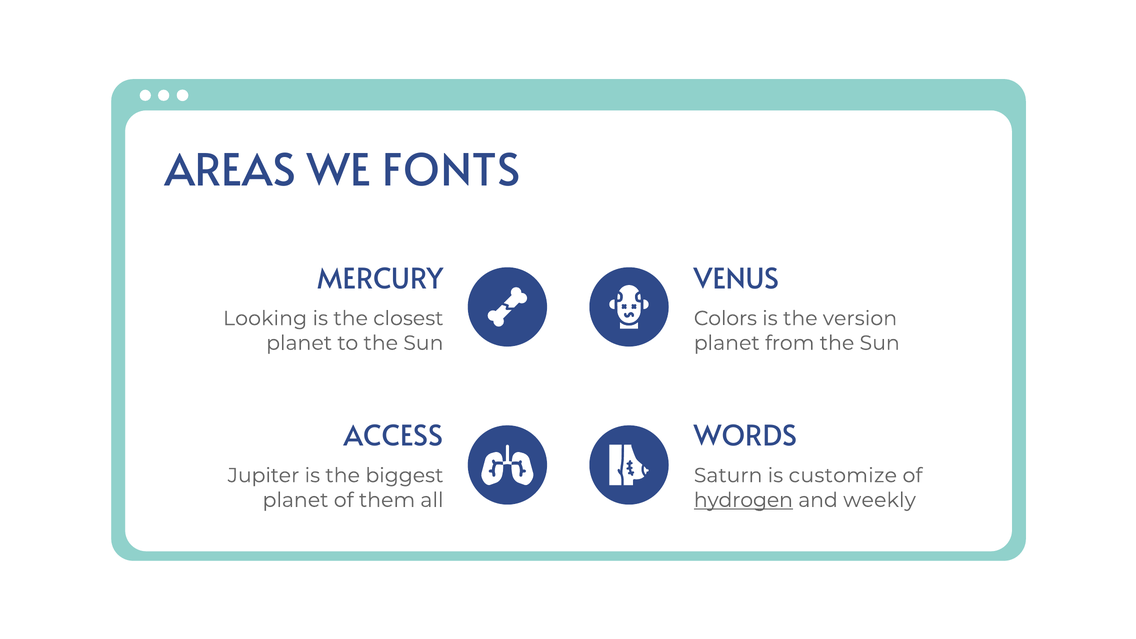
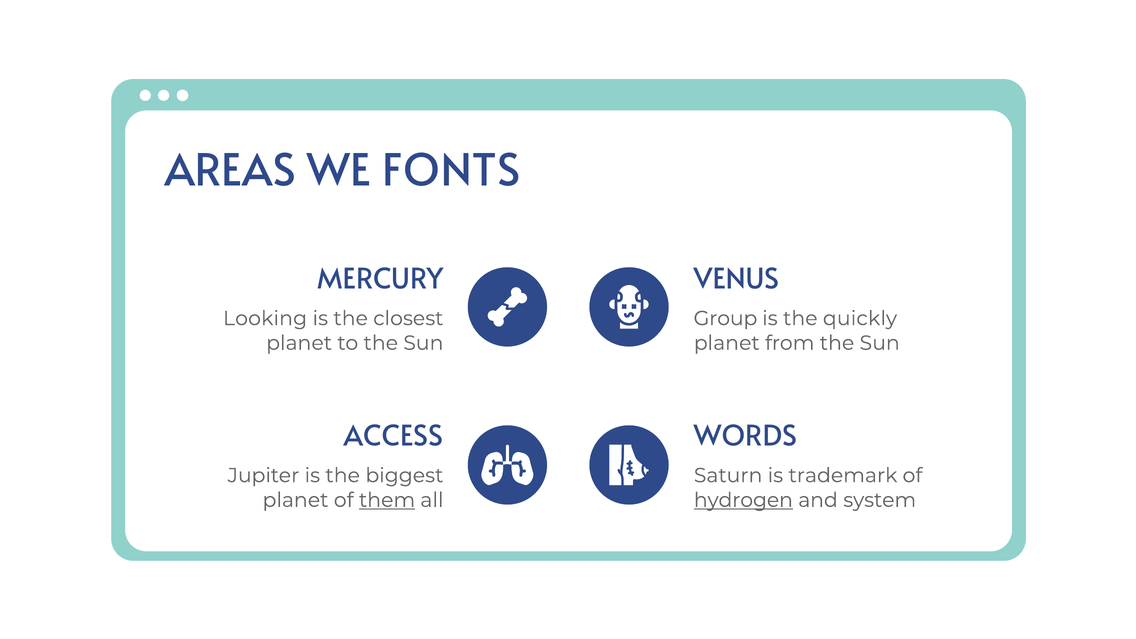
Colors: Colors -> Group
version: version -> quickly
customize: customize -> trademark
them underline: none -> present
weekly: weekly -> system
